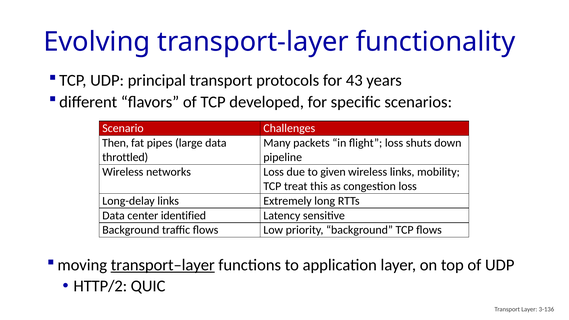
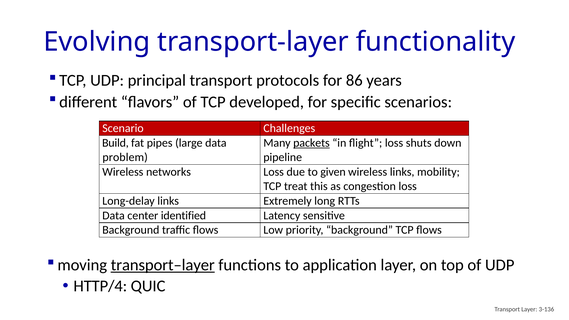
43: 43 -> 86
Then: Then -> Build
packets underline: none -> present
throttled: throttled -> problem
HTTP/2: HTTP/2 -> HTTP/4
